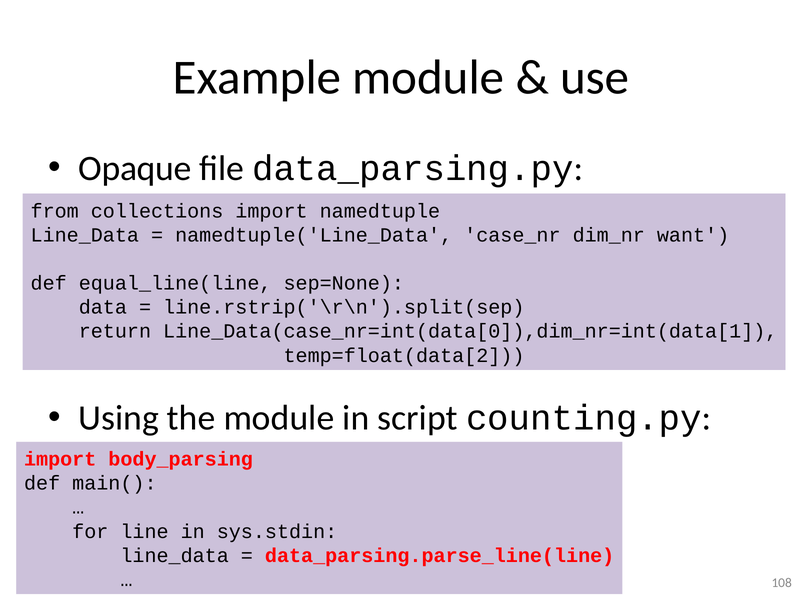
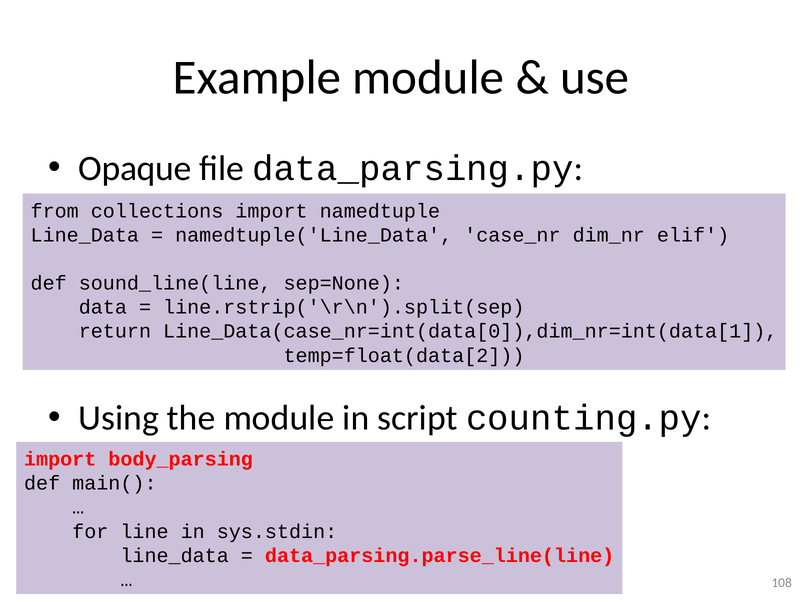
want: want -> elif
equal_line(line: equal_line(line -> sound_line(line
